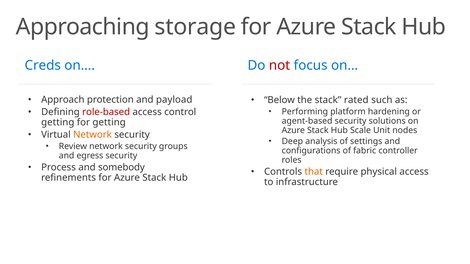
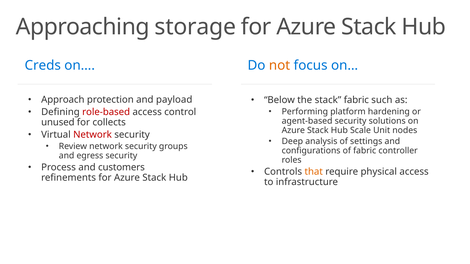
not colour: red -> orange
stack rated: rated -> fabric
getting at (58, 123): getting -> unused
for getting: getting -> collects
Network at (93, 135) colour: orange -> red
somebody: somebody -> customers
